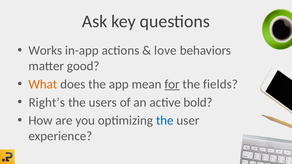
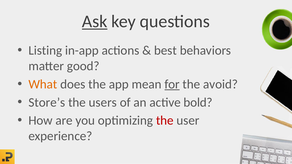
Ask underline: none -> present
Works: Works -> Listing
love: love -> best
fields: fields -> avoid
Right’s: Right’s -> Store’s
the at (165, 121) colour: blue -> red
